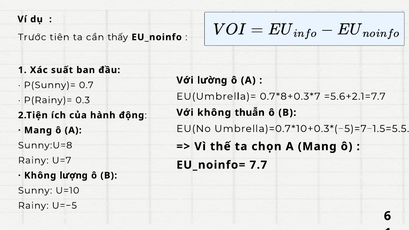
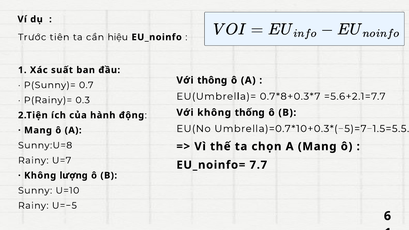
thấy: thấy -> hiệu
lường: lường -> thông
thuẫn: thuẫn -> thống
